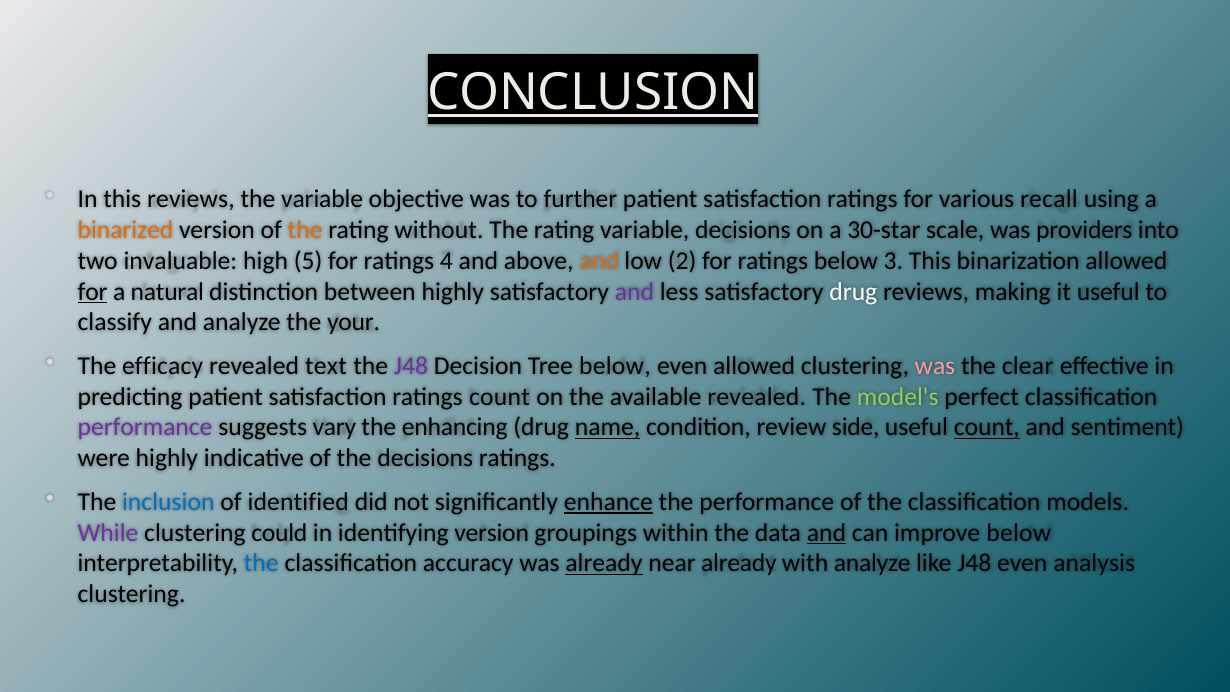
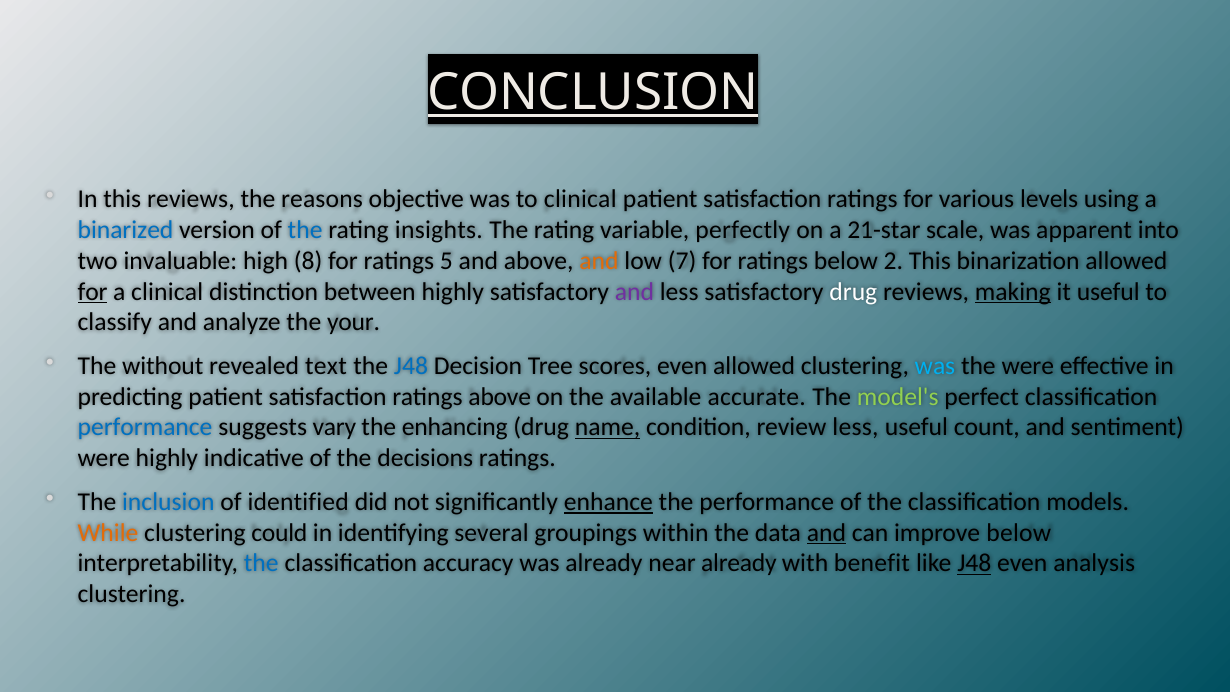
the variable: variable -> reasons
to further: further -> clinical
recall: recall -> levels
binarized colour: orange -> blue
the at (305, 230) colour: orange -> blue
without: without -> insights
variable decisions: decisions -> perfectly
30-star: 30-star -> 21-star
providers: providers -> apparent
5: 5 -> 8
4: 4 -> 5
2: 2 -> 7
3: 3 -> 2
a natural: natural -> clinical
making underline: none -> present
efficacy: efficacy -> without
J48 at (411, 366) colour: purple -> blue
Tree below: below -> scores
was at (935, 366) colour: pink -> light blue
the clear: clear -> were
ratings count: count -> above
available revealed: revealed -> accurate
performance at (145, 427) colour: purple -> blue
review side: side -> less
count at (987, 427) underline: present -> none
While colour: purple -> orange
identifying version: version -> several
already at (604, 563) underline: present -> none
with analyze: analyze -> benefit
J48 at (974, 563) underline: none -> present
